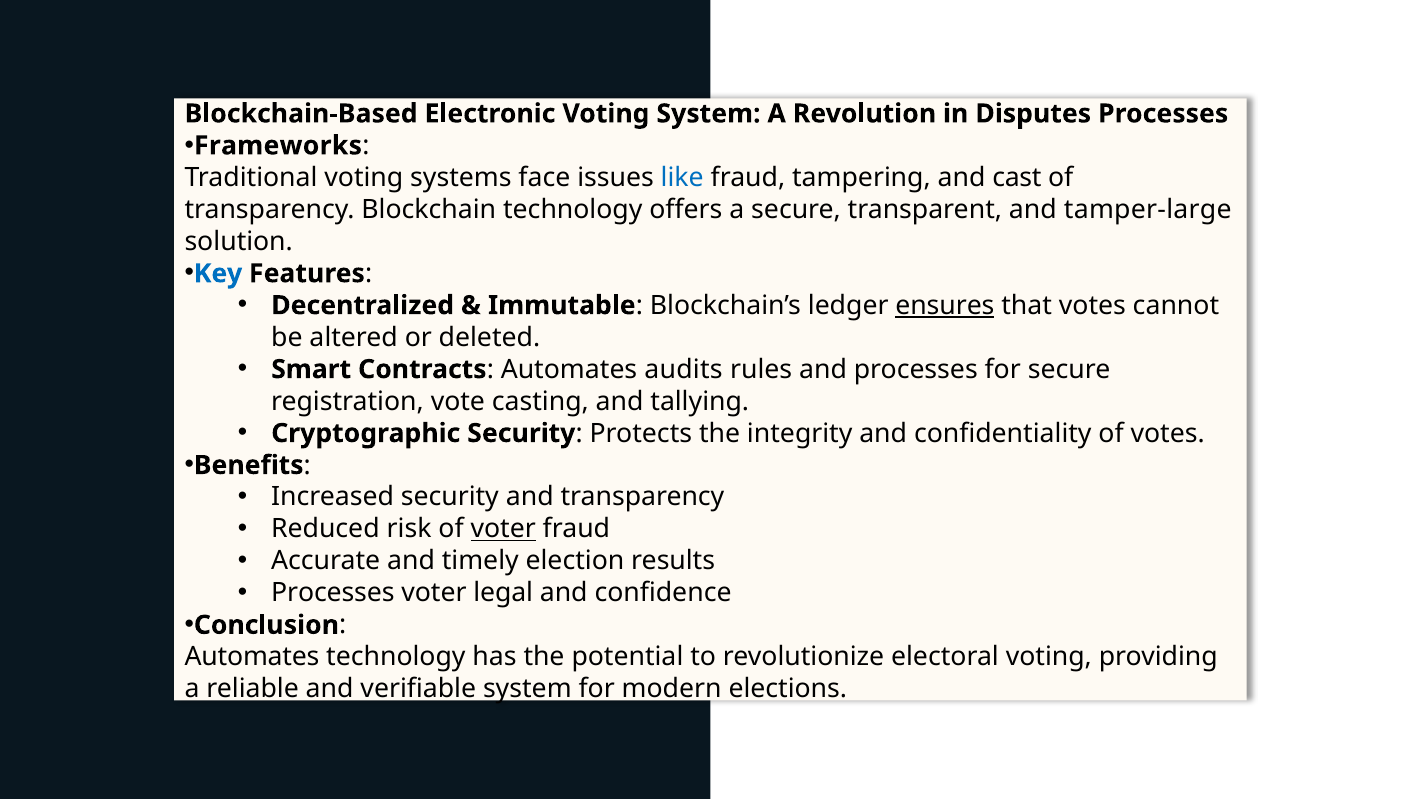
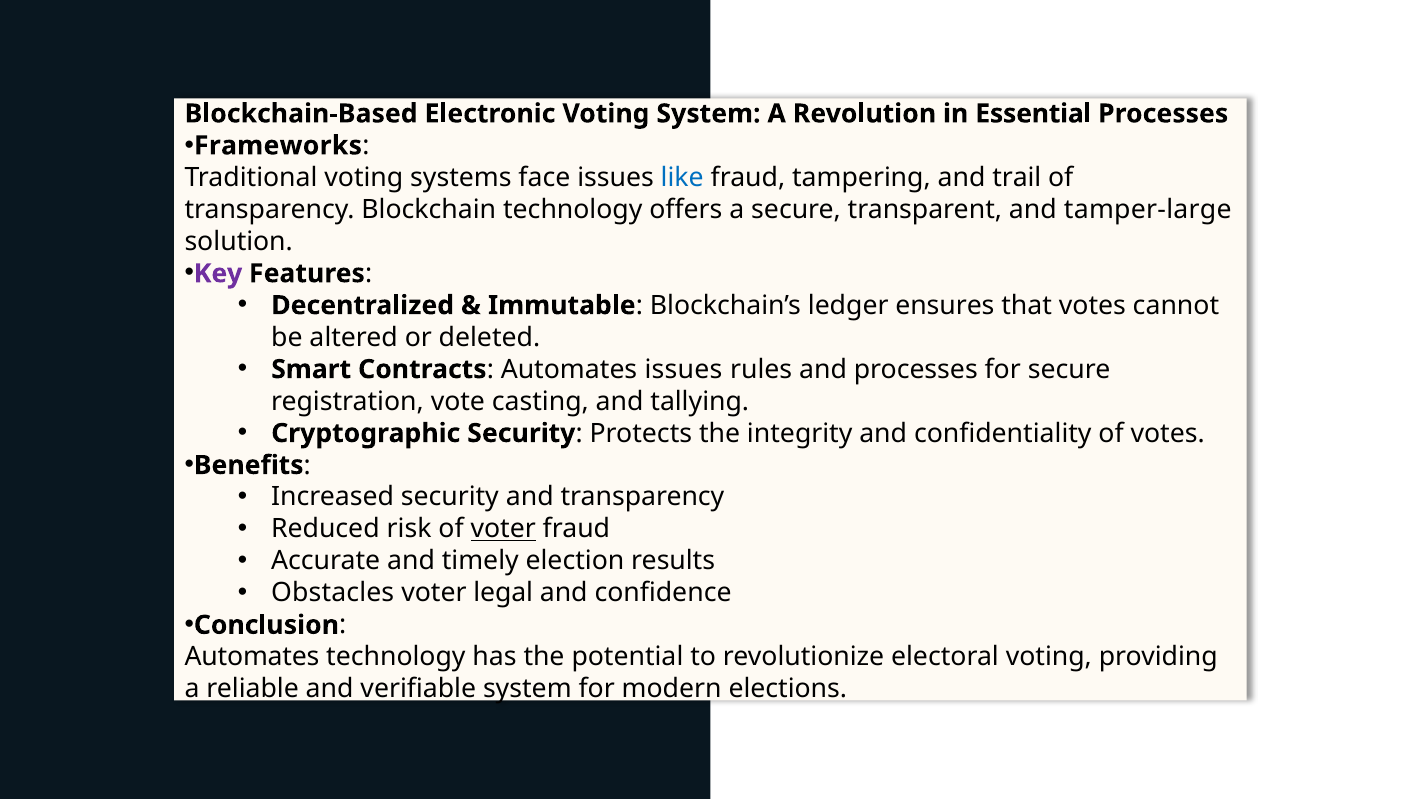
Disputes: Disputes -> Essential
cast: cast -> trail
Key colour: blue -> purple
ensures underline: present -> none
Automates audits: audits -> issues
Processes at (333, 593): Processes -> Obstacles
